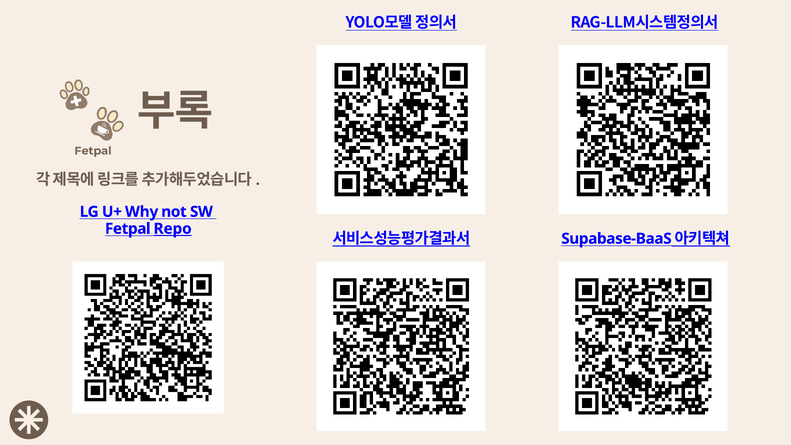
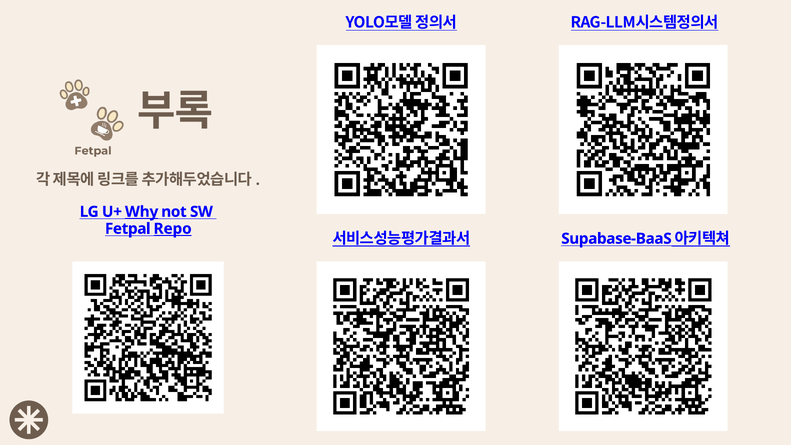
Why underline: none -> present
